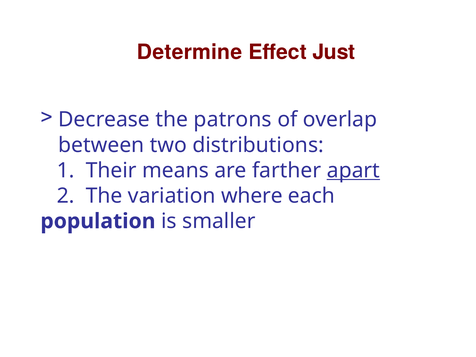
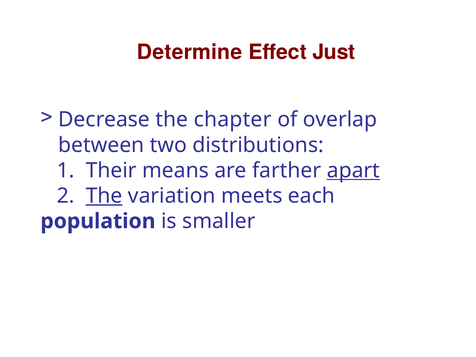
patrons: patrons -> chapter
The at (104, 196) underline: none -> present
where: where -> meets
